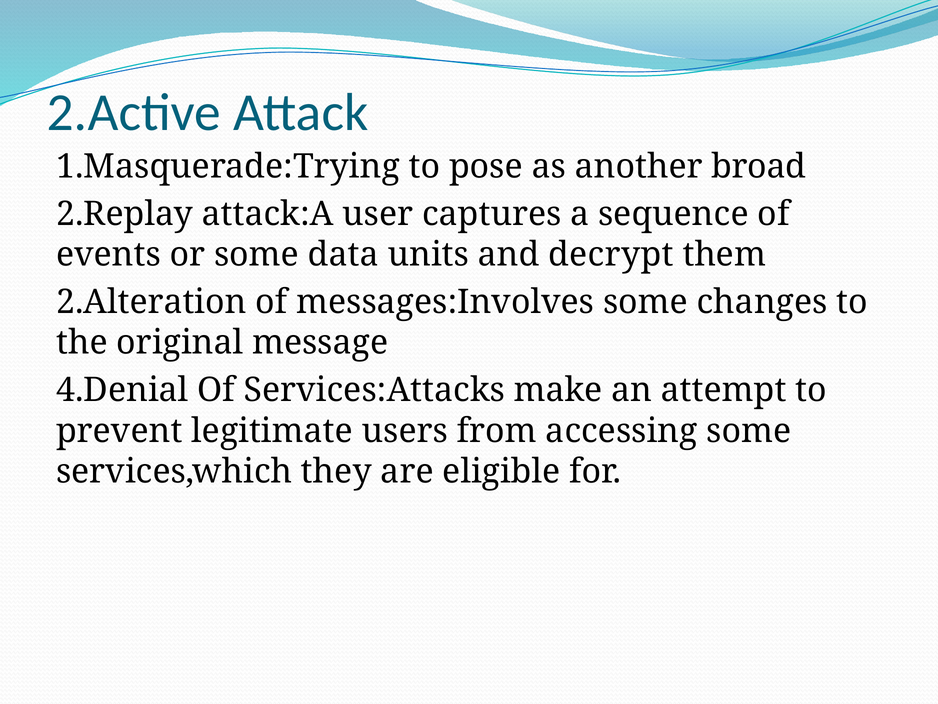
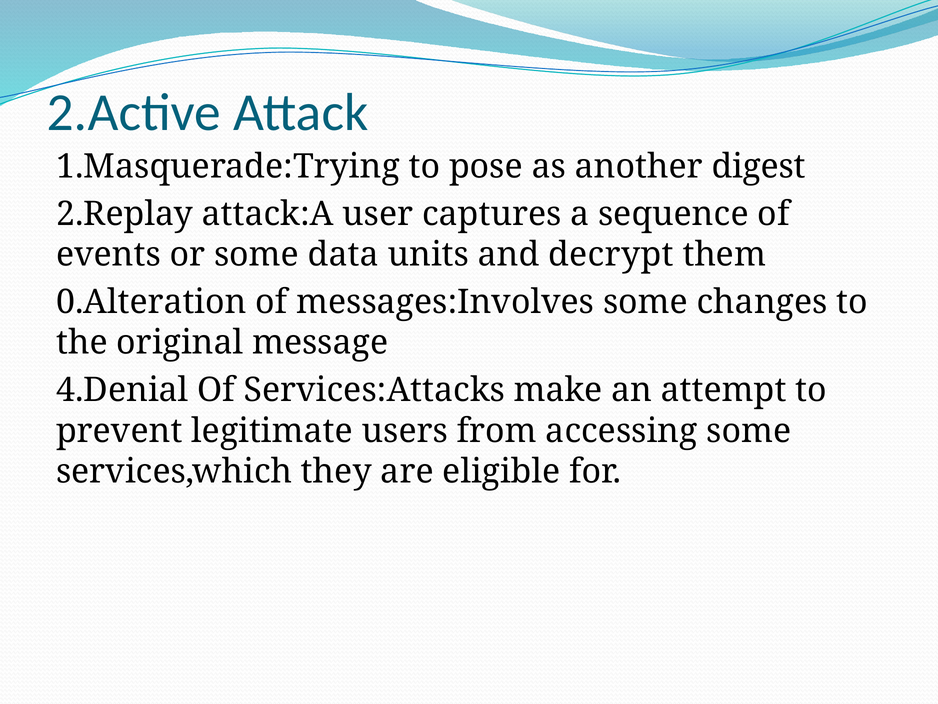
broad: broad -> digest
2.Alteration: 2.Alteration -> 0.Alteration
